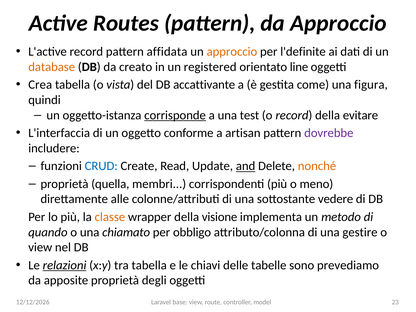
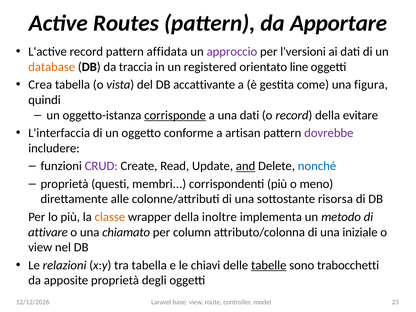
da Approccio: Approccio -> Apportare
approccio at (232, 52) colour: orange -> purple
l'definite: l'definite -> l'versioni
creato: creato -> traccia
una test: test -> dati
CRUD colour: blue -> purple
nonché colour: orange -> blue
quella: quella -> questi
vedere: vedere -> risorsa
visione: visione -> inoltre
quando: quando -> attivare
obbligo: obbligo -> column
gestire: gestire -> iniziale
relazioni underline: present -> none
tabelle underline: none -> present
prevediamo: prevediamo -> trabocchetti
